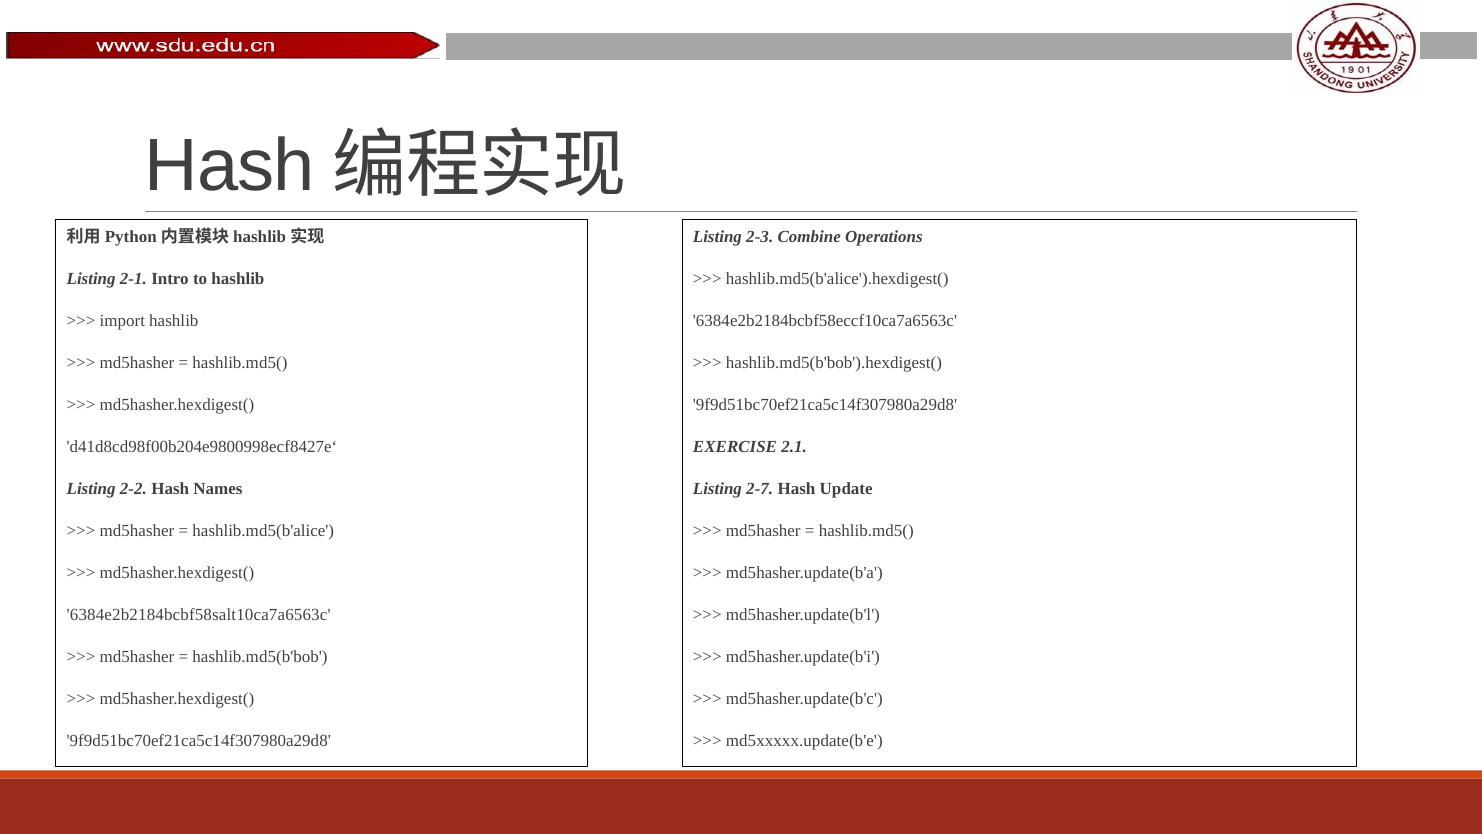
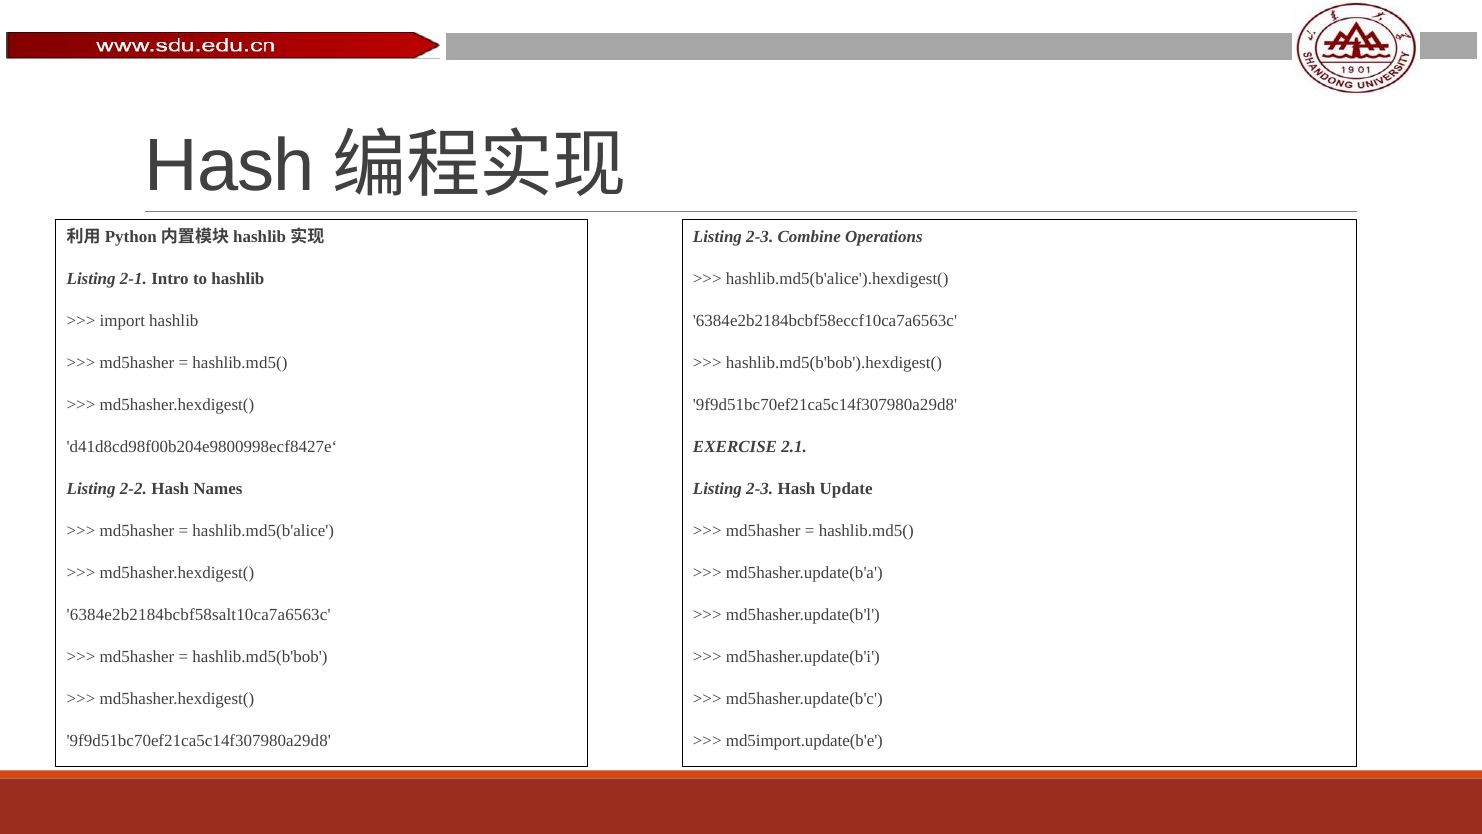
2-7 at (760, 489): 2-7 -> 2-3
md5xxxxx.update(b'e: md5xxxxx.update(b'e -> md5import.update(b'e
